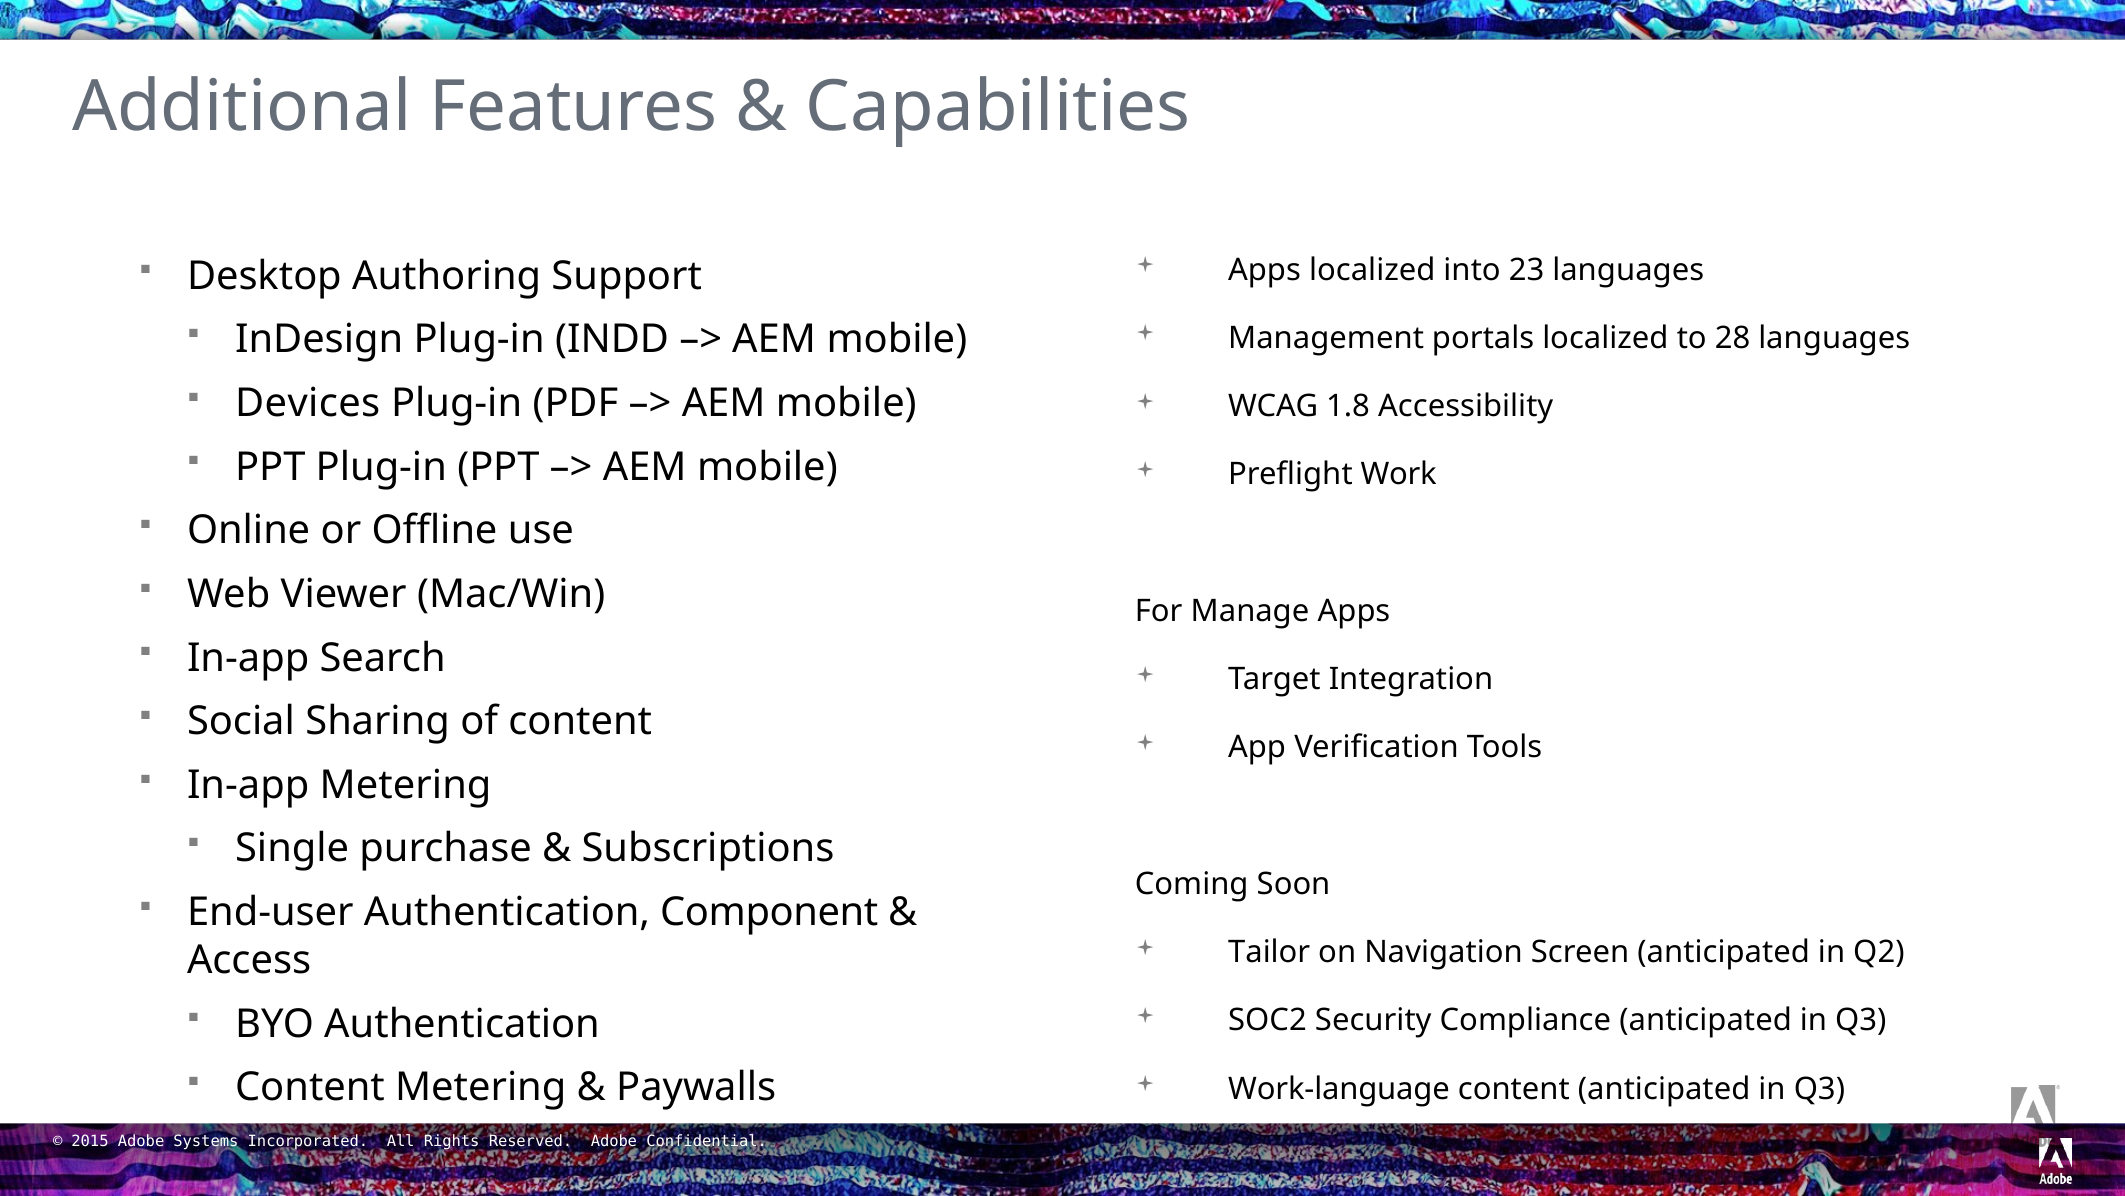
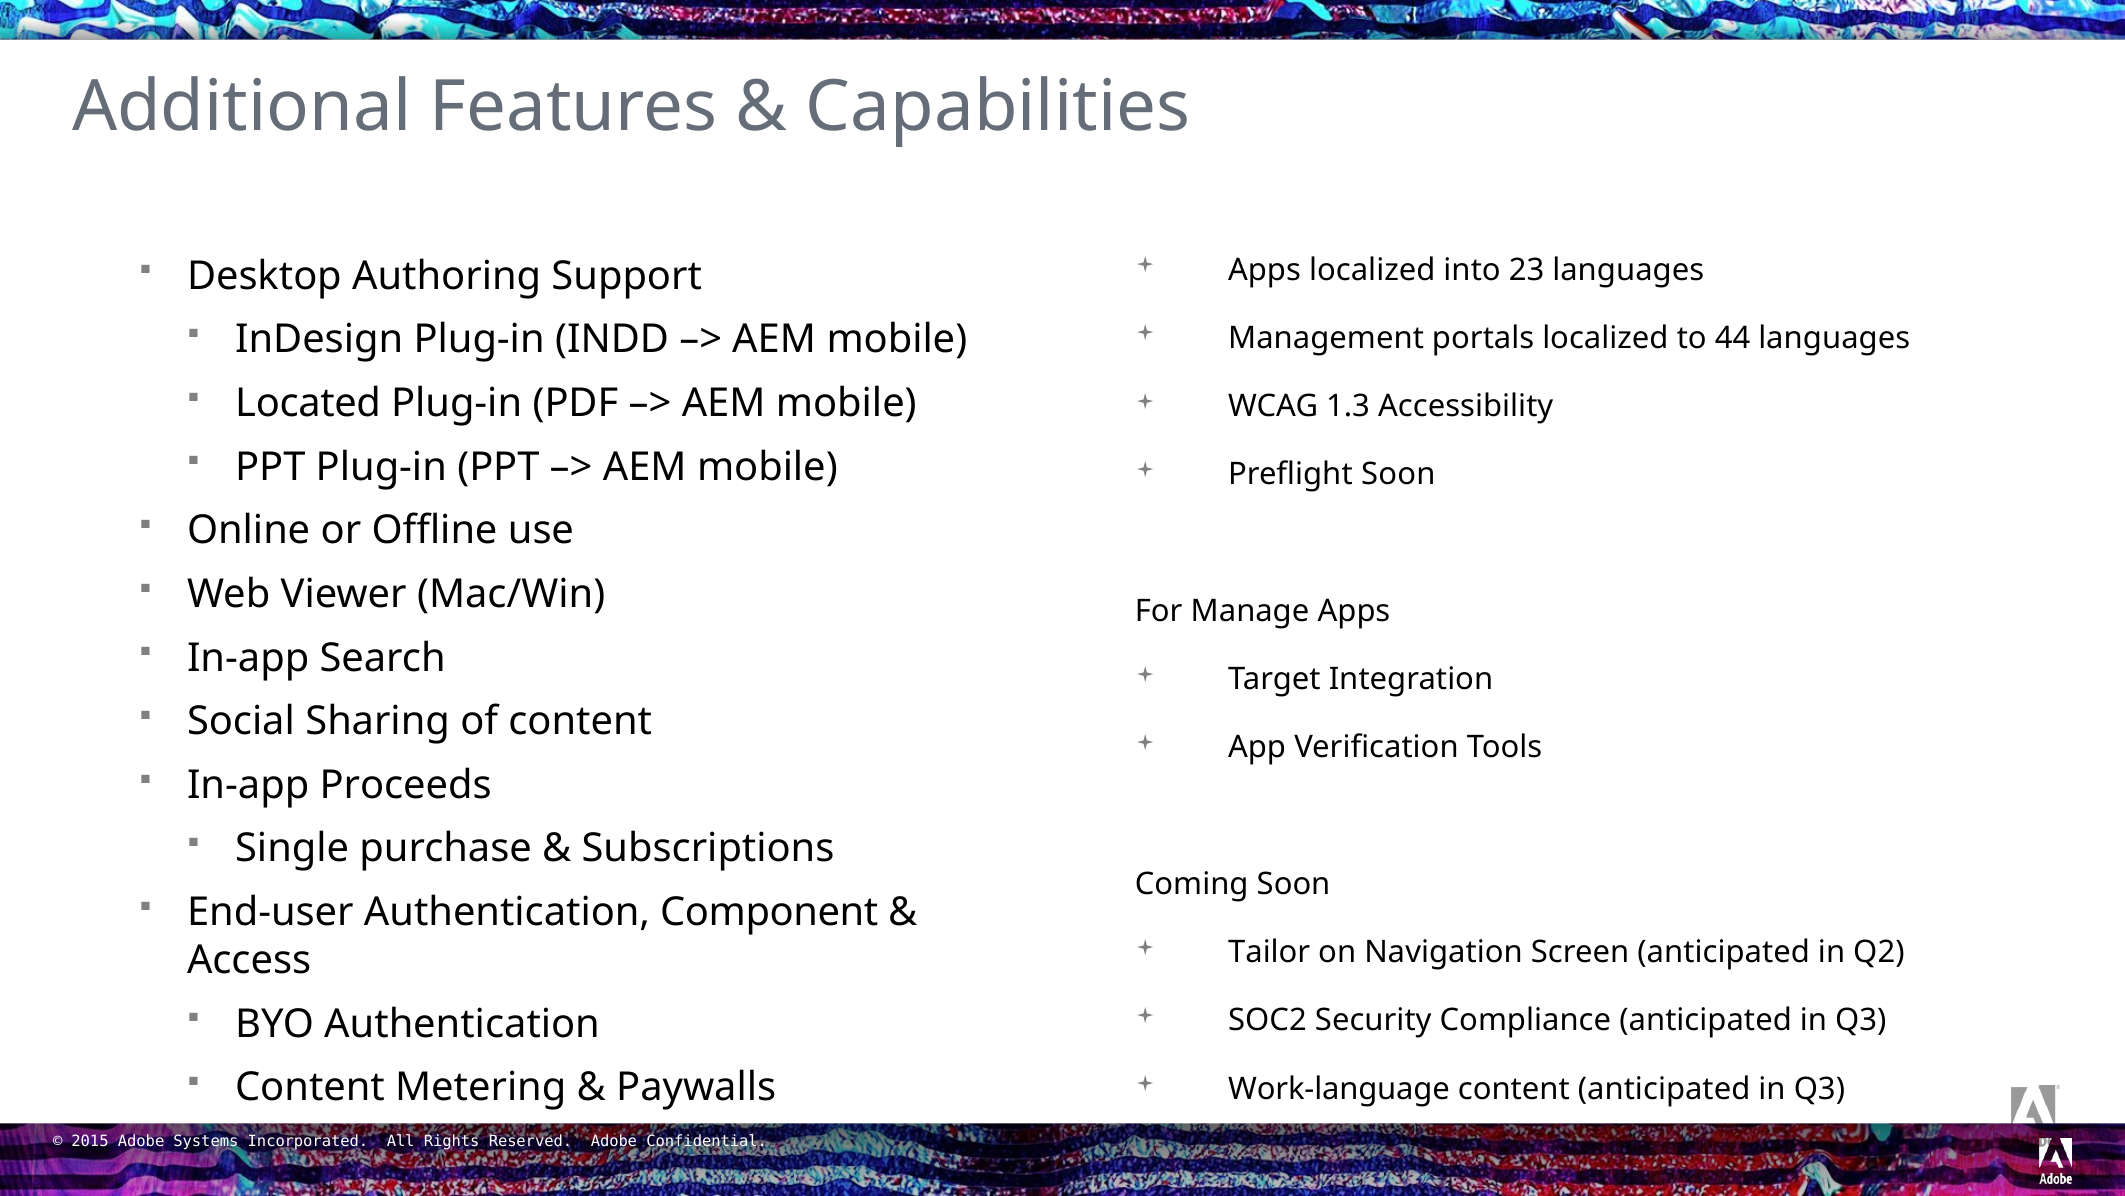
28: 28 -> 44
Devices: Devices -> Located
1.8: 1.8 -> 1.3
Preflight Work: Work -> Soon
In-app Metering: Metering -> Proceeds
